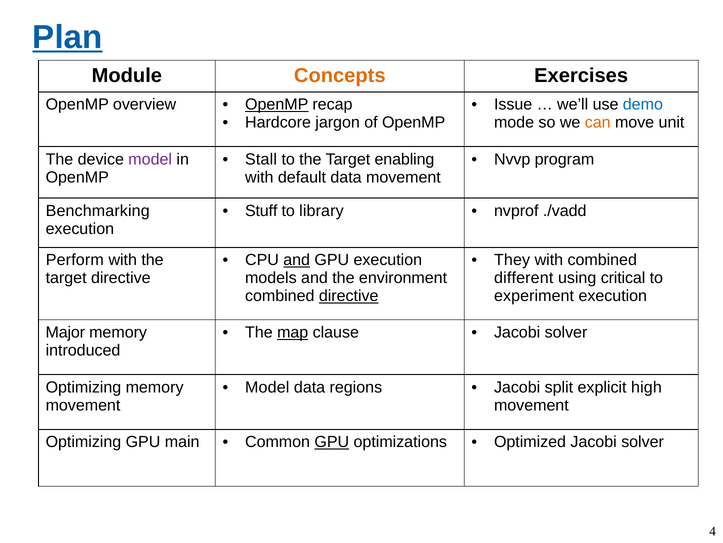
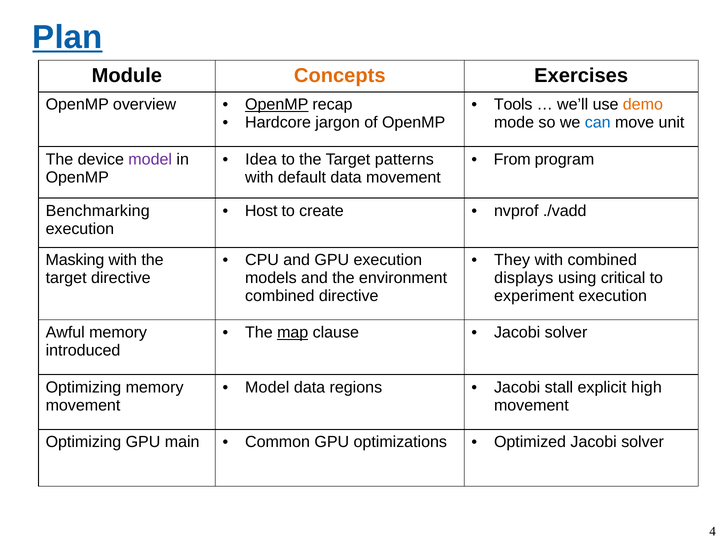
Issue: Issue -> Tools
demo colour: blue -> orange
can colour: orange -> blue
Stall: Stall -> Idea
enabling: enabling -> patterns
Nvvp: Nvvp -> From
Stuff: Stuff -> Host
library: library -> create
Perform: Perform -> Masking
and at (297, 260) underline: present -> none
different: different -> displays
directive at (349, 295) underline: present -> none
Major: Major -> Awful
split: split -> stall
GPU at (332, 442) underline: present -> none
